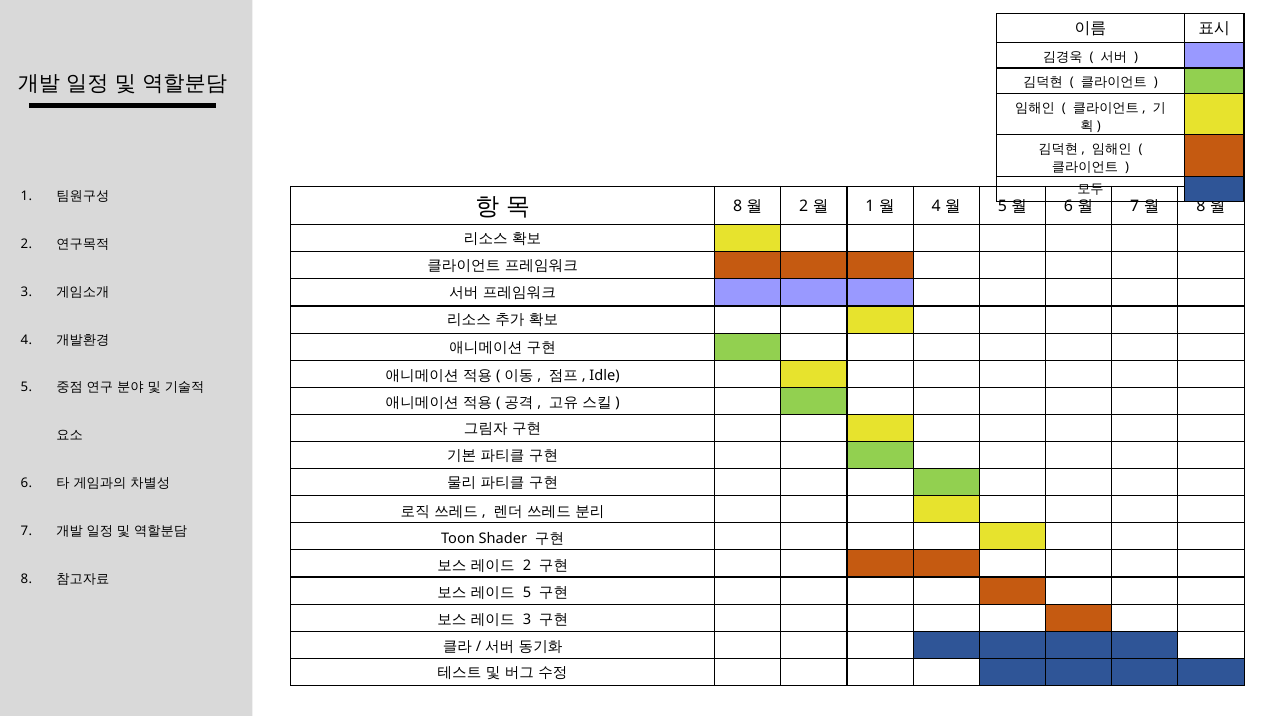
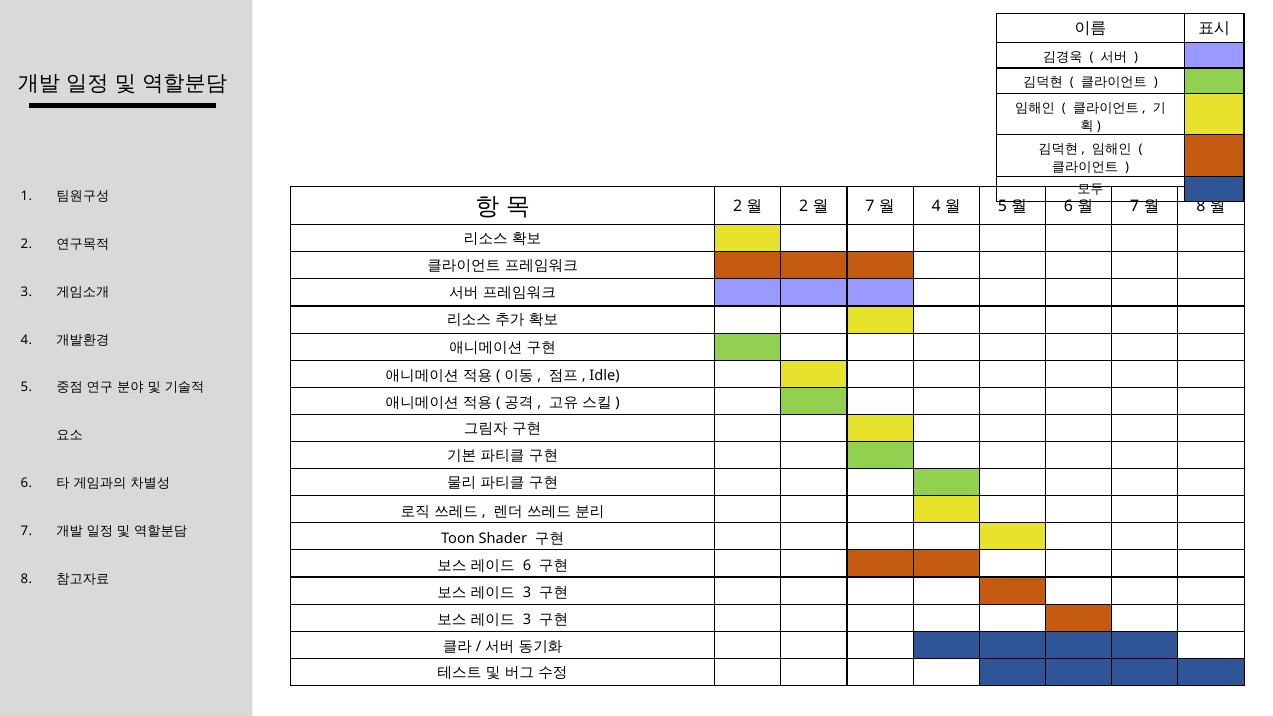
8 at (738, 206): 8 -> 2
1 at (870, 206): 1 -> 7
2 at (527, 565): 2 -> 6
5 at (527, 593): 5 -> 3
